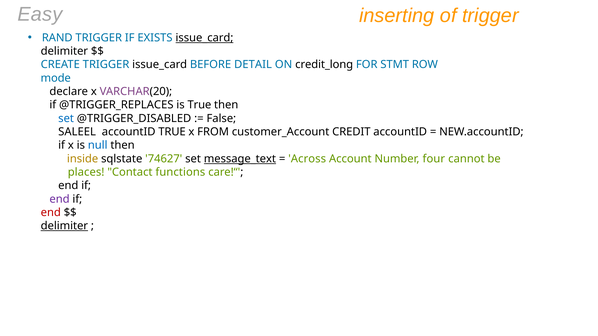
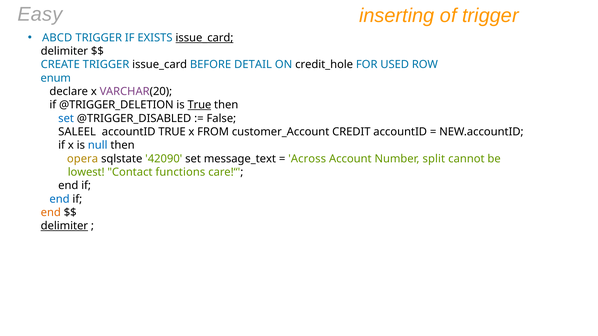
RAND: RAND -> ABCD
credit_long: credit_long -> credit_hole
STMT: STMT -> USED
mode: mode -> enum
@TRIGGER_REPLACES: @TRIGGER_REPLACES -> @TRIGGER_DELETION
True at (199, 105) underline: none -> present
inside: inside -> opera
74627: 74627 -> 42090
message_text underline: present -> none
four: four -> split
places: places -> lowest
end at (60, 199) colour: purple -> blue
end at (51, 213) colour: red -> orange
